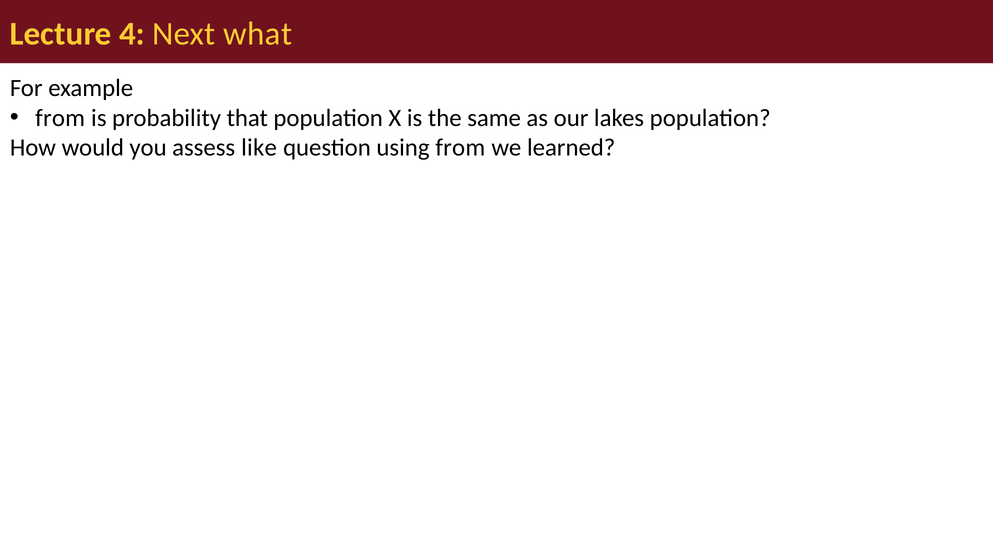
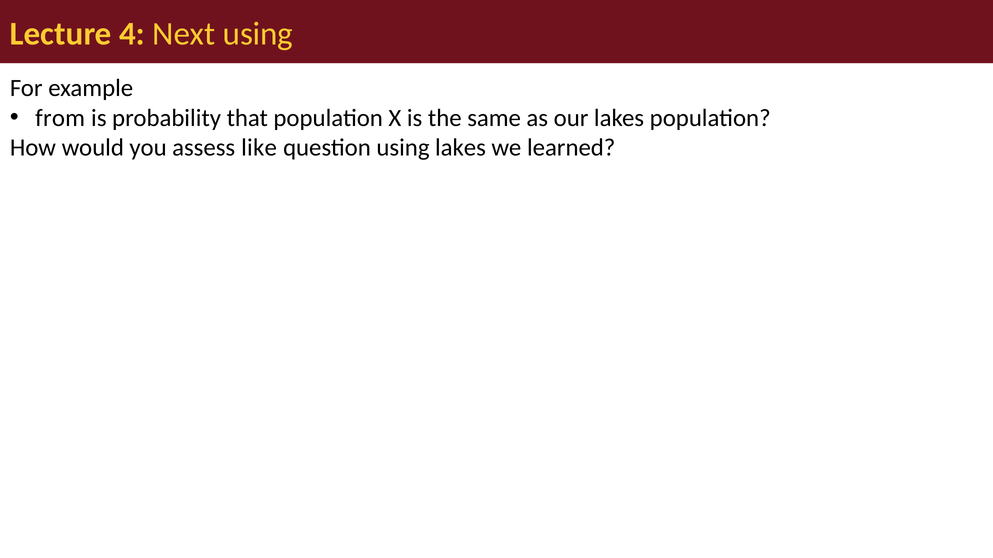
Next what: what -> using
using from: from -> lakes
